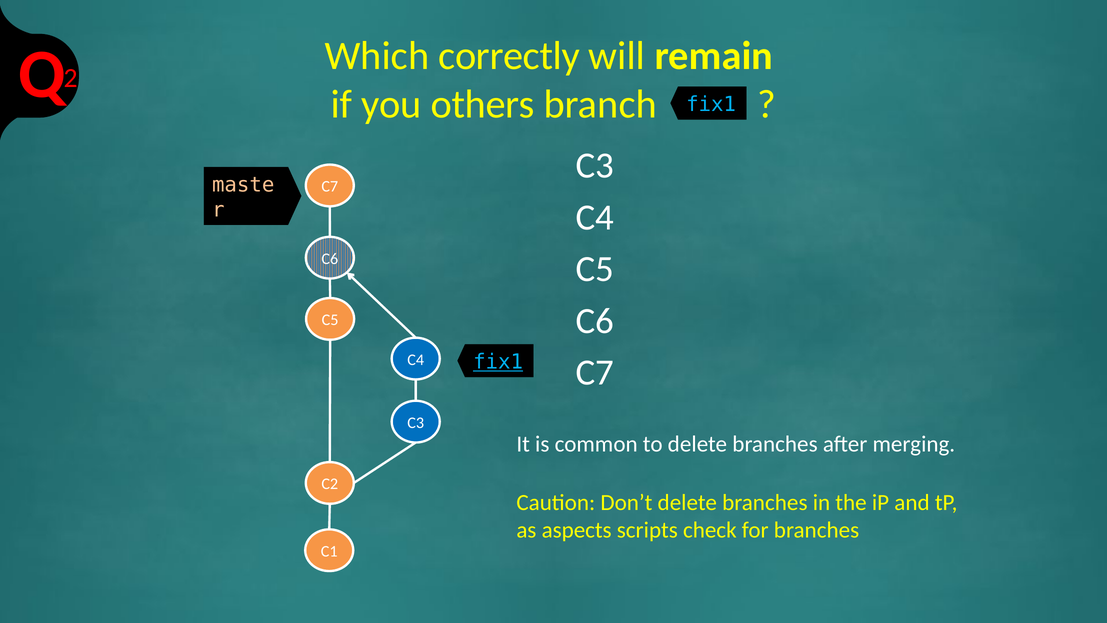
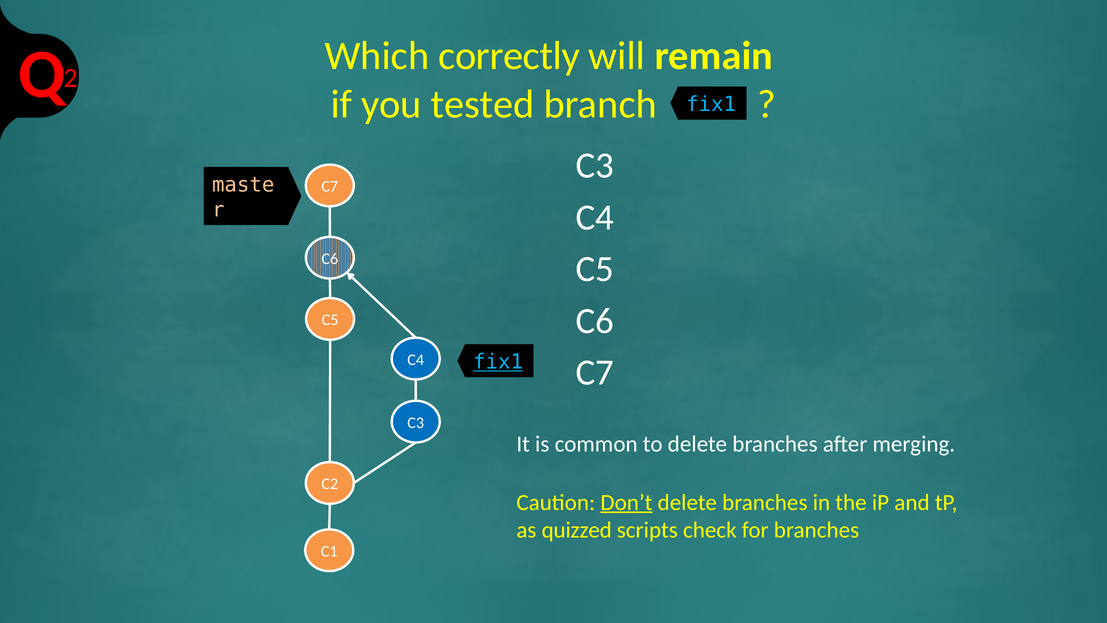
others: others -> tested
Don’t underline: none -> present
aspects: aspects -> quizzed
